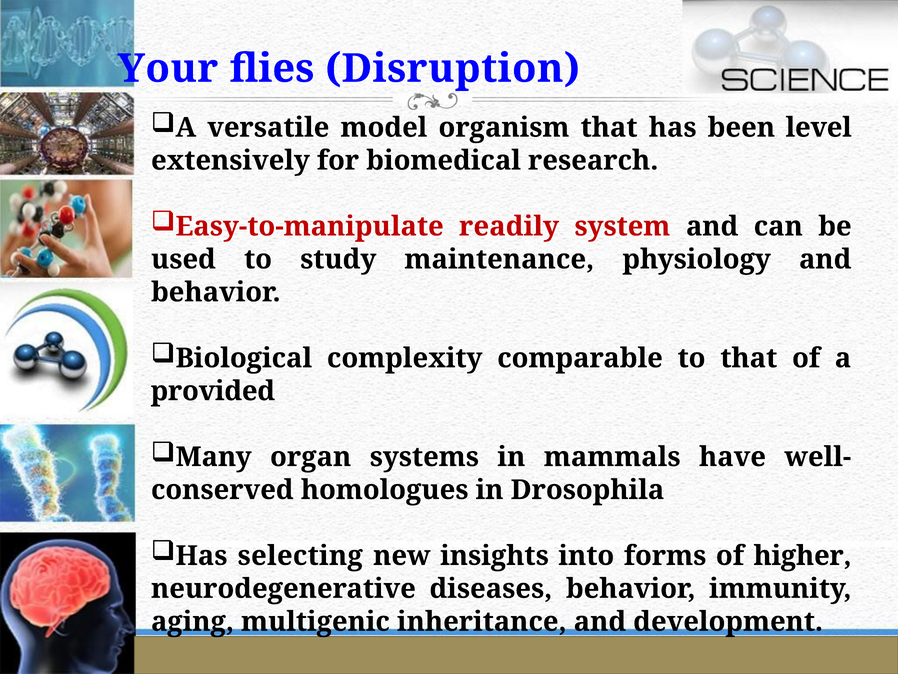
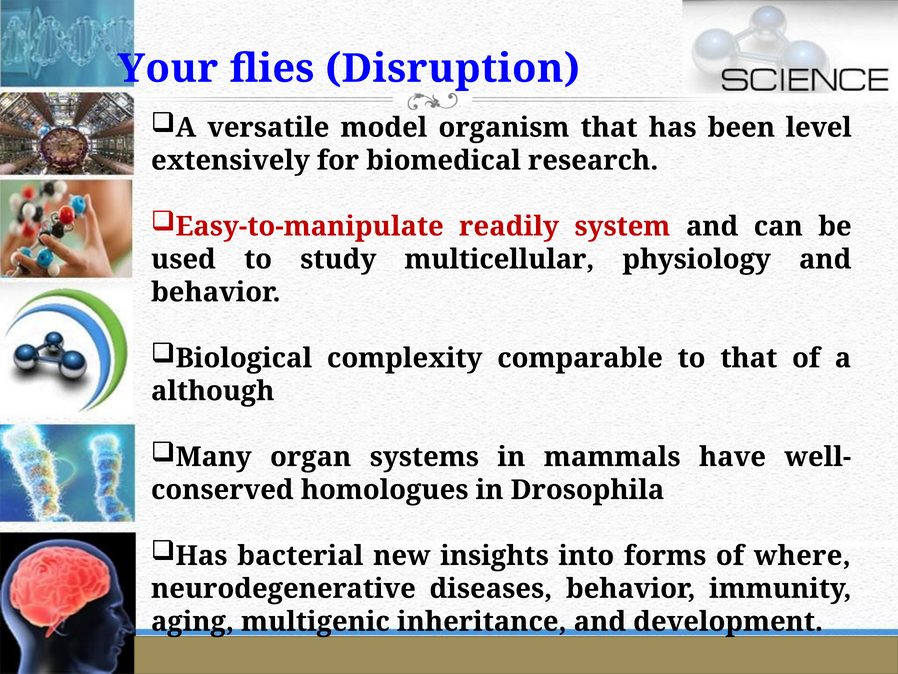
maintenance: maintenance -> multicellular
provided: provided -> although
selecting: selecting -> bacterial
higher: higher -> where
